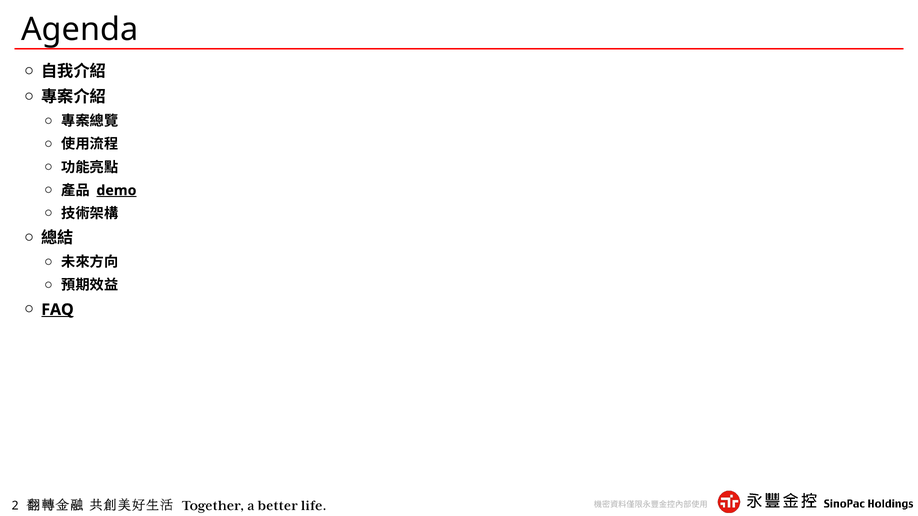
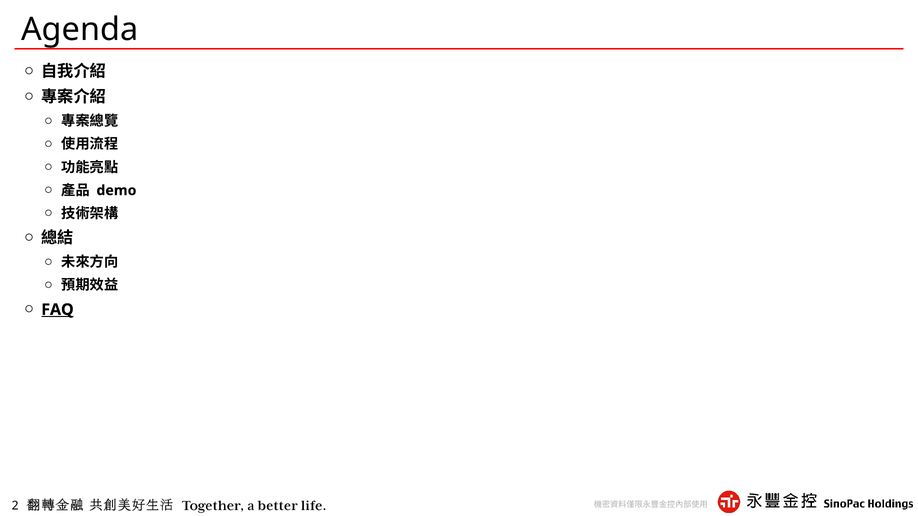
demo underline: present -> none
